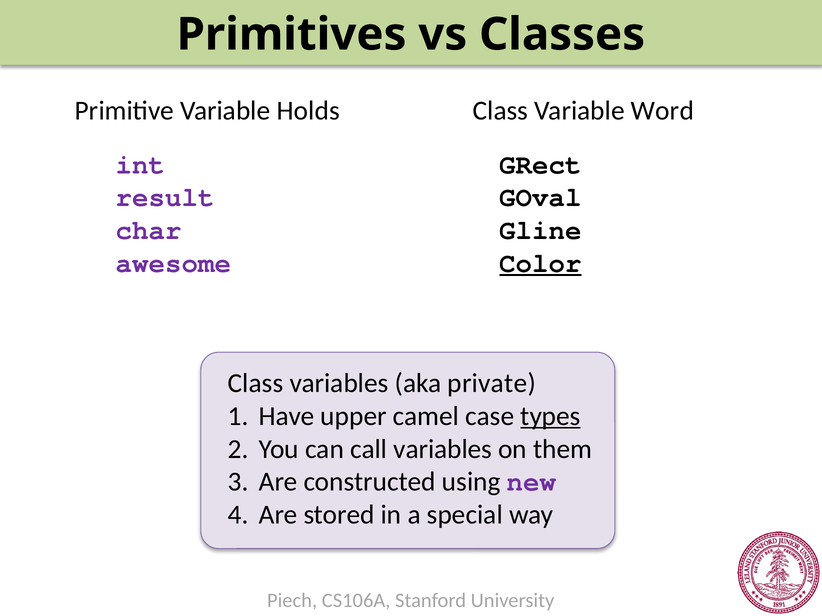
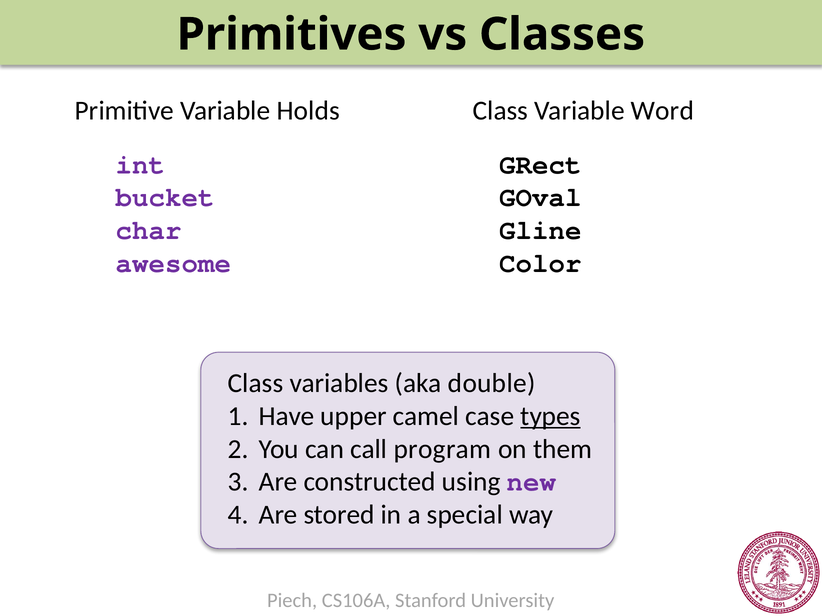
result: result -> bucket
Color underline: present -> none
private: private -> double
call variables: variables -> program
